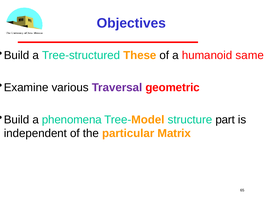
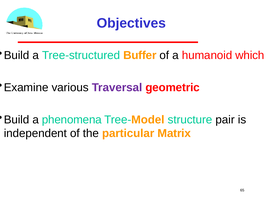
These: These -> Buffer
same: same -> which
part: part -> pair
